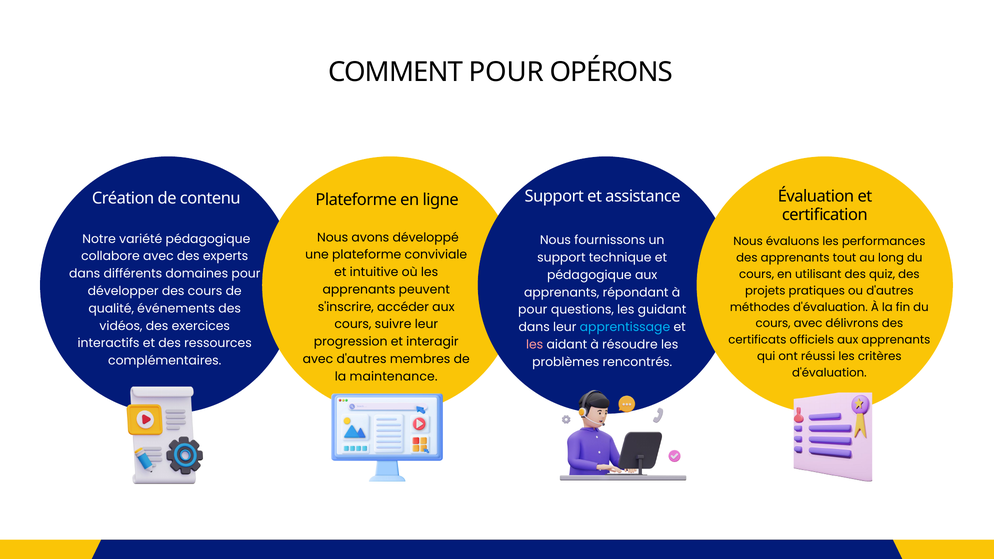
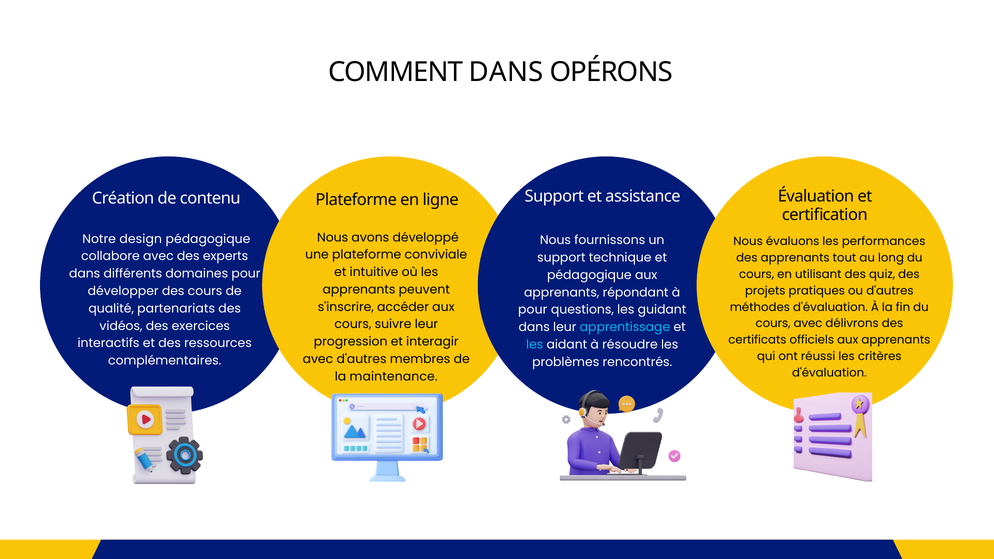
COMMENT POUR: POUR -> DANS
variété: variété -> design
événements: événements -> partenariats
les at (535, 345) colour: pink -> light blue
